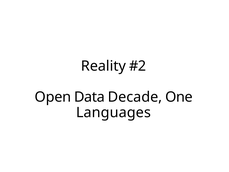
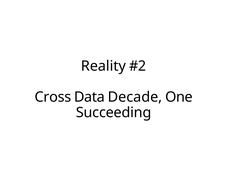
Open: Open -> Cross
Languages: Languages -> Succeeding
